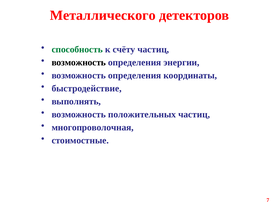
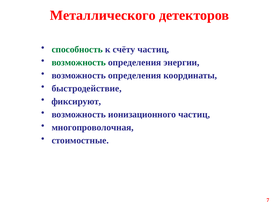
возможность at (79, 62) colour: black -> green
выполнять: выполнять -> фиксируют
положительных: положительных -> ионизационного
